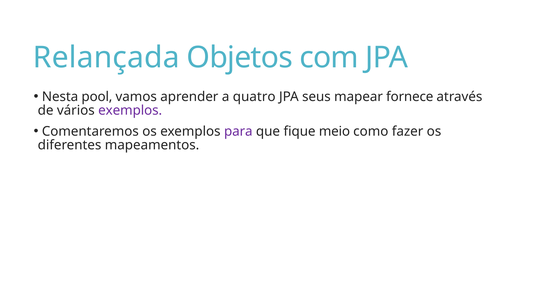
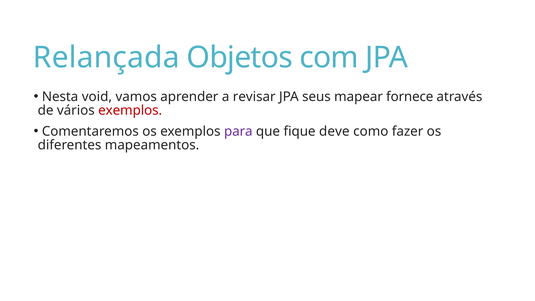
pool: pool -> void
quatro: quatro -> revisar
exemplos at (130, 110) colour: purple -> red
meio: meio -> deve
